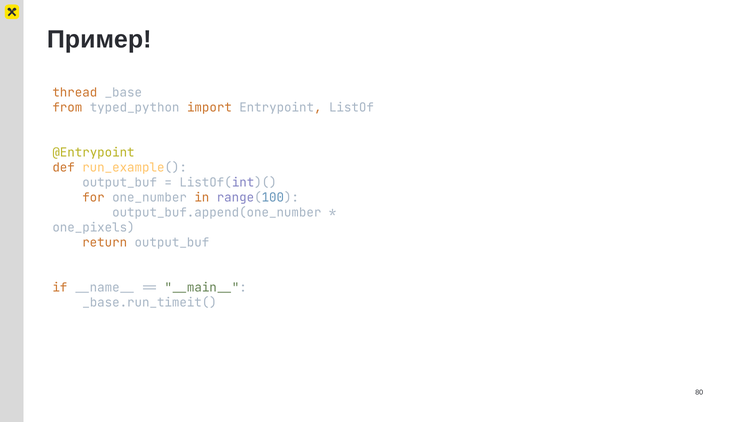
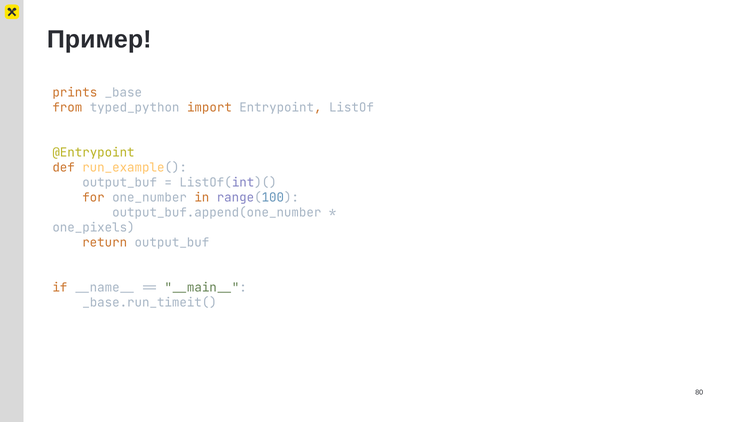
thread: thread -> prints
